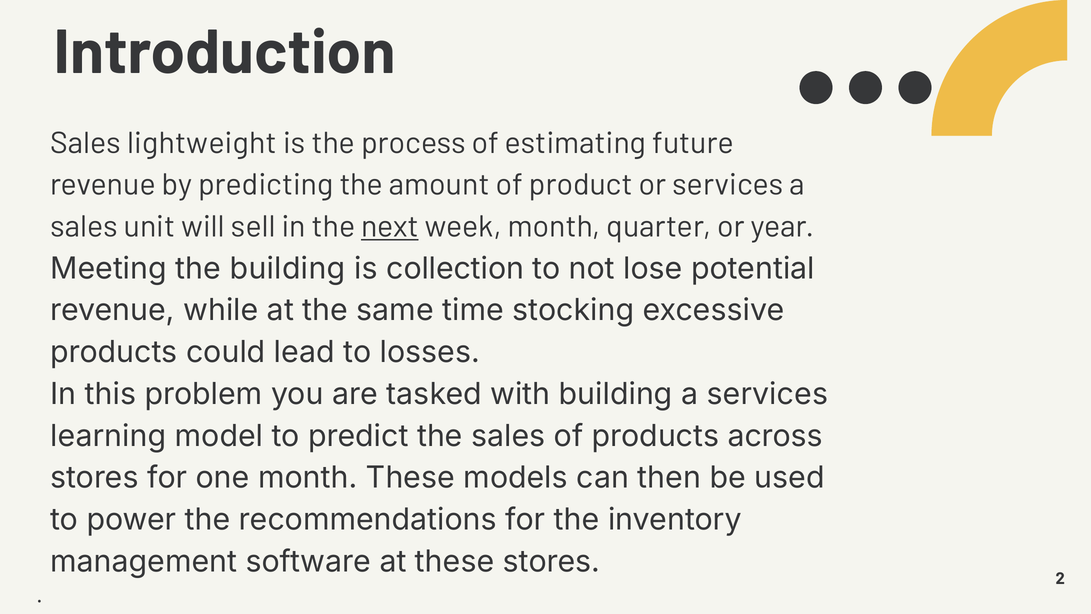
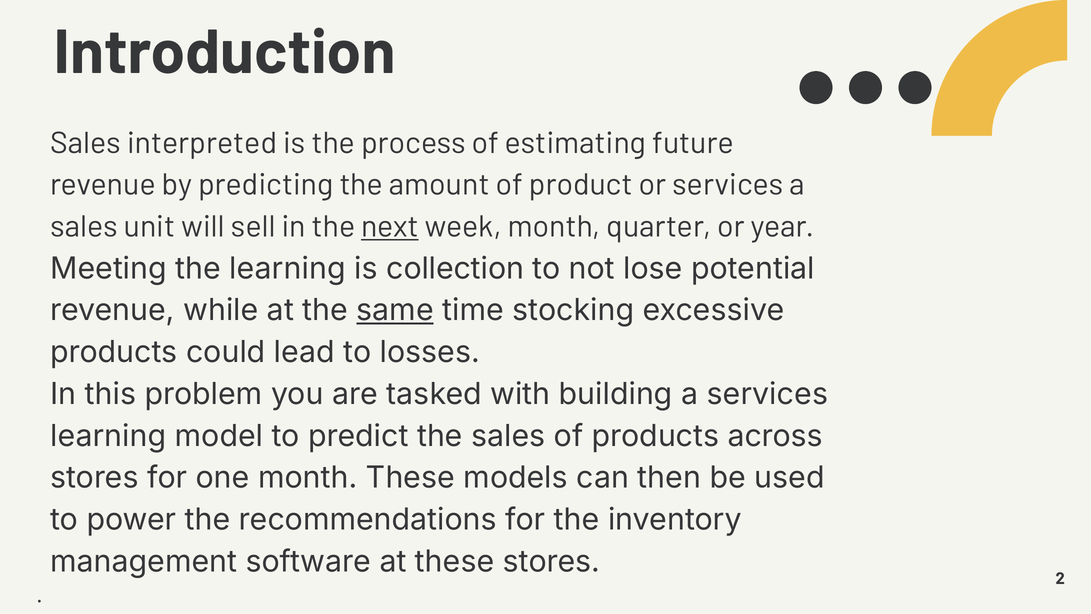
lightweight: lightweight -> interpreted
the building: building -> learning
same underline: none -> present
